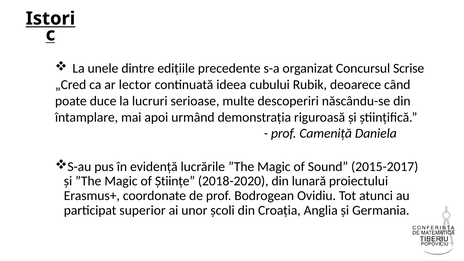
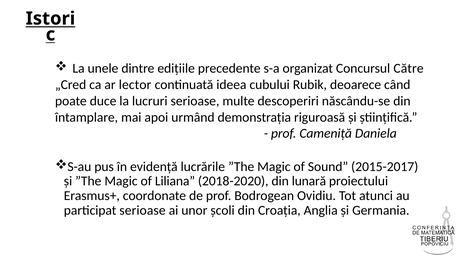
Scrise: Scrise -> Către
Științe: Științe -> Liliana
participat superior: superior -> serioase
